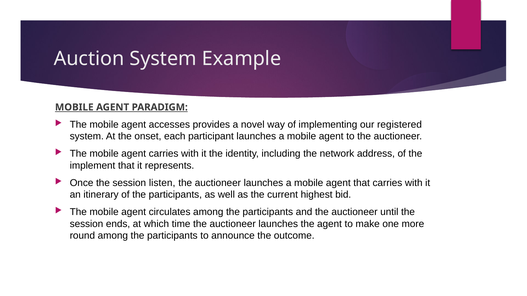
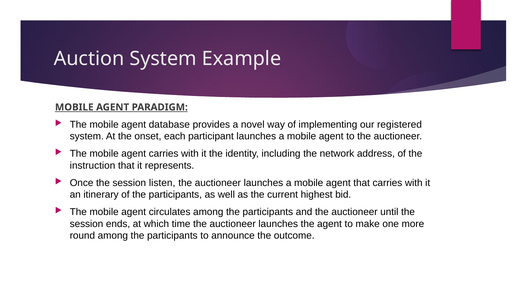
accesses: accesses -> database
implement: implement -> instruction
